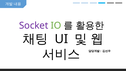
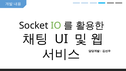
Socket colour: purple -> black
